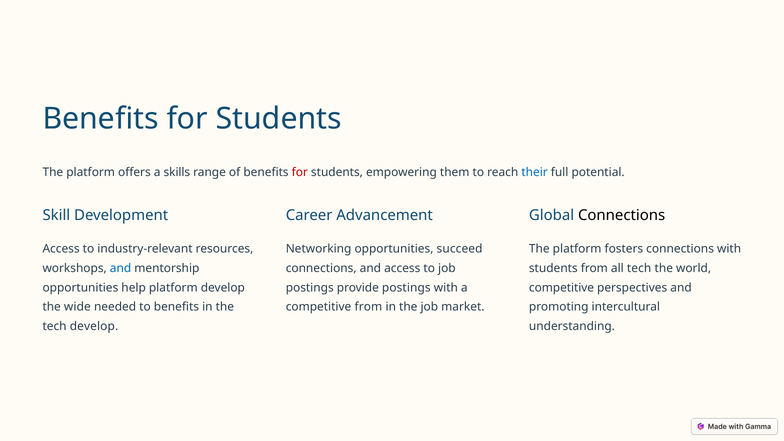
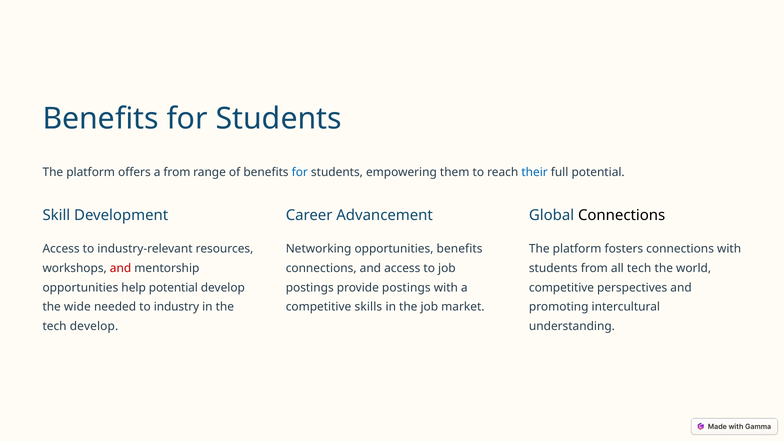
a skills: skills -> from
for at (300, 172) colour: red -> blue
opportunities succeed: succeed -> benefits
and at (121, 268) colour: blue -> red
help platform: platform -> potential
to benefits: benefits -> industry
competitive from: from -> skills
